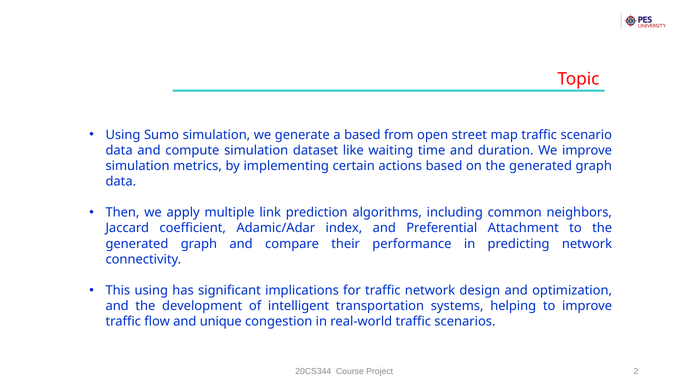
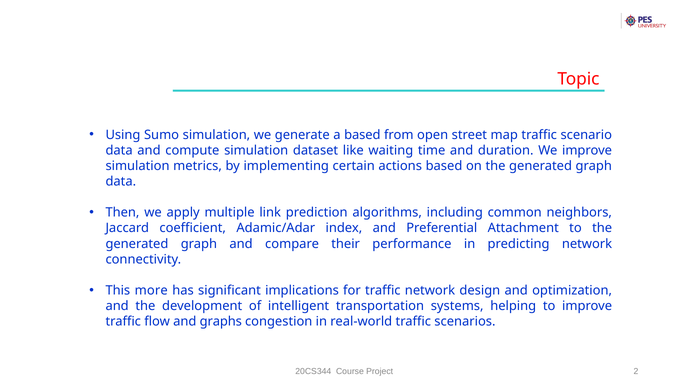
This using: using -> more
unique: unique -> graphs
